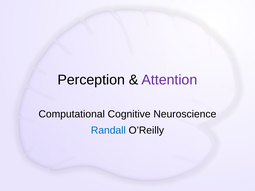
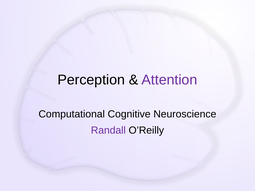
Randall colour: blue -> purple
